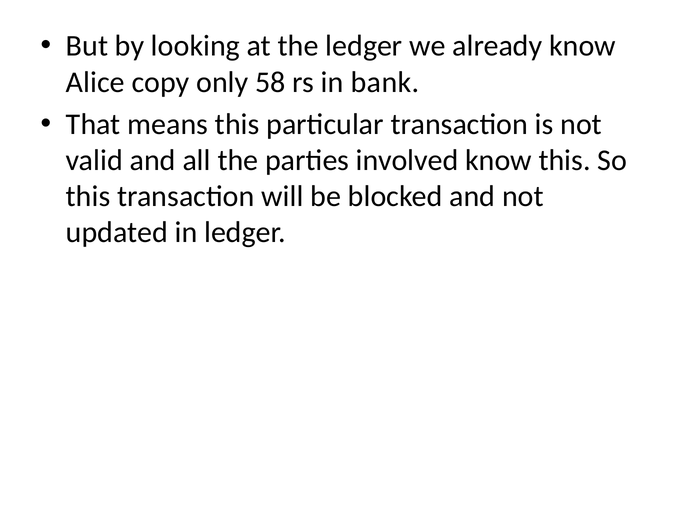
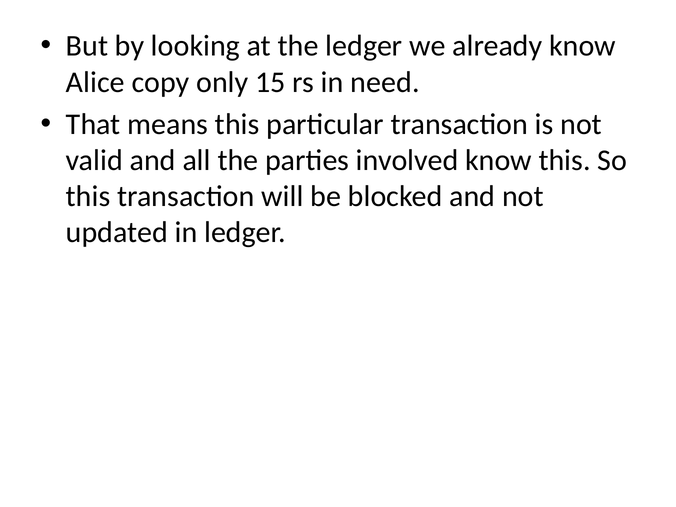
58: 58 -> 15
bank: bank -> need
